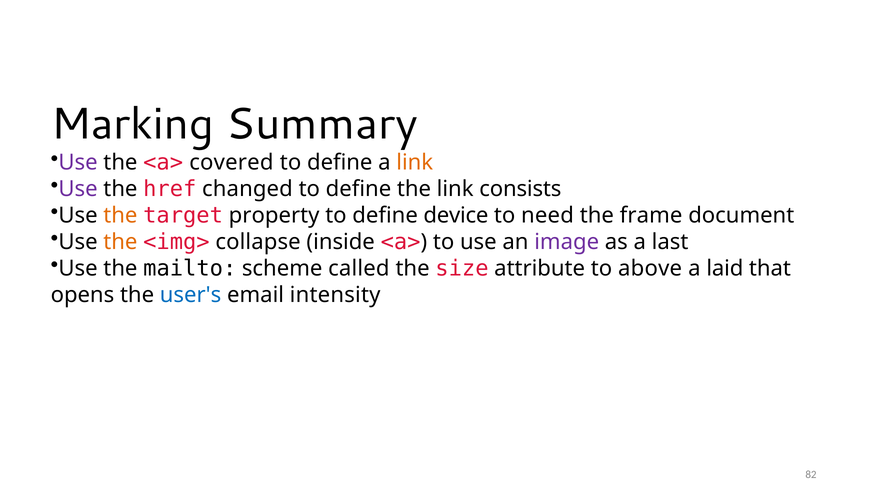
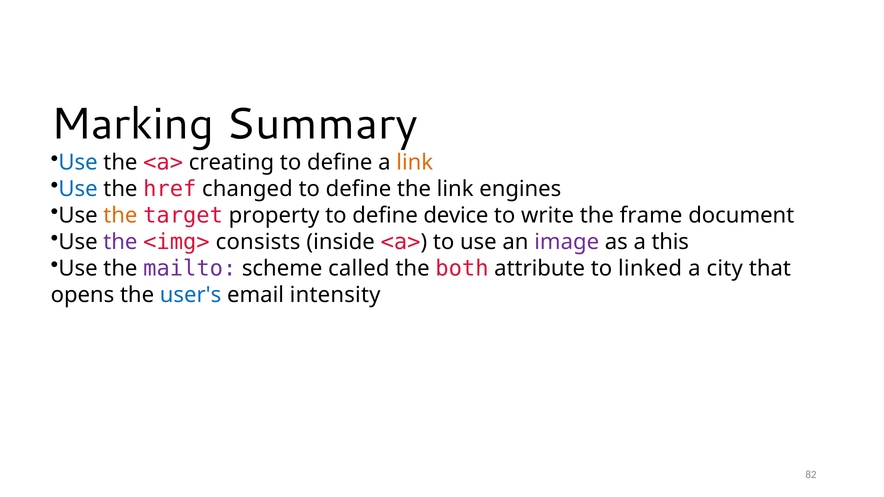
Use at (78, 162) colour: purple -> blue
covered: covered -> creating
Use at (78, 189) colour: purple -> blue
consists: consists -> engines
need: need -> write
the at (120, 242) colour: orange -> purple
collapse: collapse -> consists
last: last -> this
mailto colour: black -> purple
size: size -> both
above: above -> linked
laid: laid -> city
